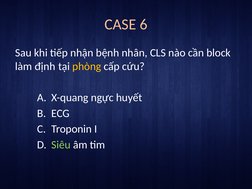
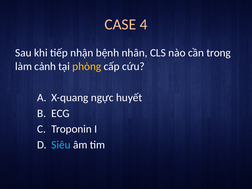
6: 6 -> 4
block: block -> trong
định: định -> cảnh
Siêu colour: light green -> light blue
